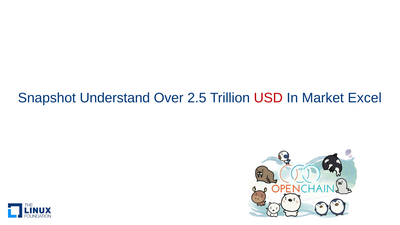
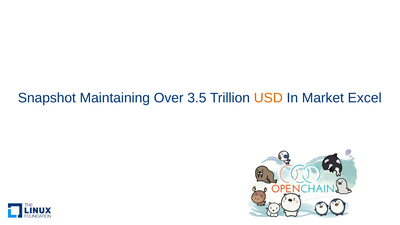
Understand: Understand -> Maintaining
2.5: 2.5 -> 3.5
USD colour: red -> orange
